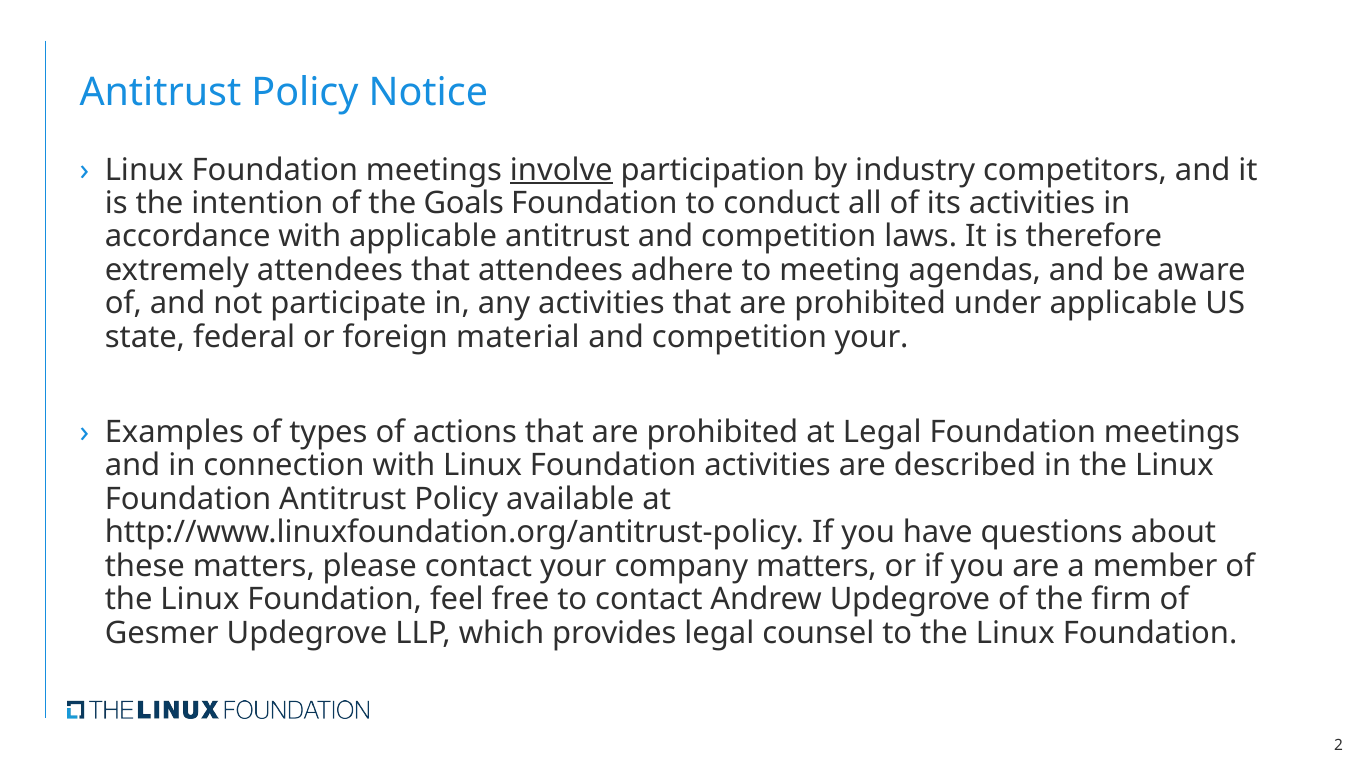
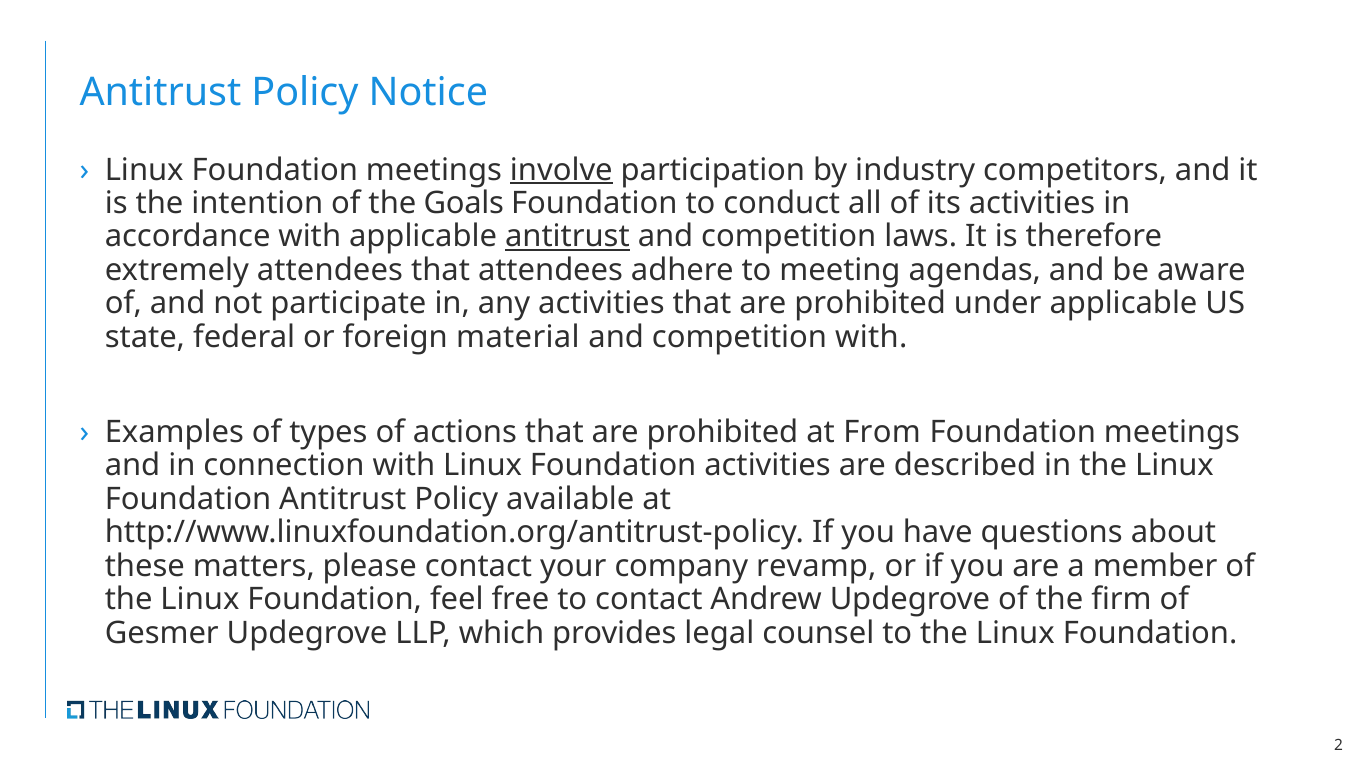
antitrust at (567, 237) underline: none -> present
competition your: your -> with
at Legal: Legal -> From
company matters: matters -> revamp
